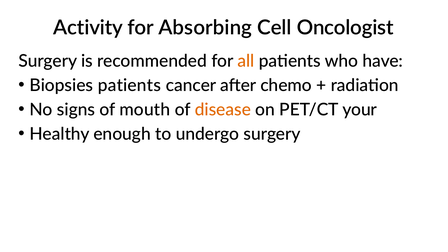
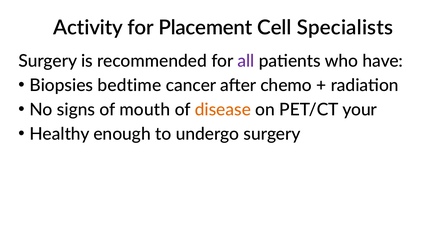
Absorbing: Absorbing -> Placement
Oncologist: Oncologist -> Specialists
all colour: orange -> purple
Biopsies patients: patients -> bedtime
